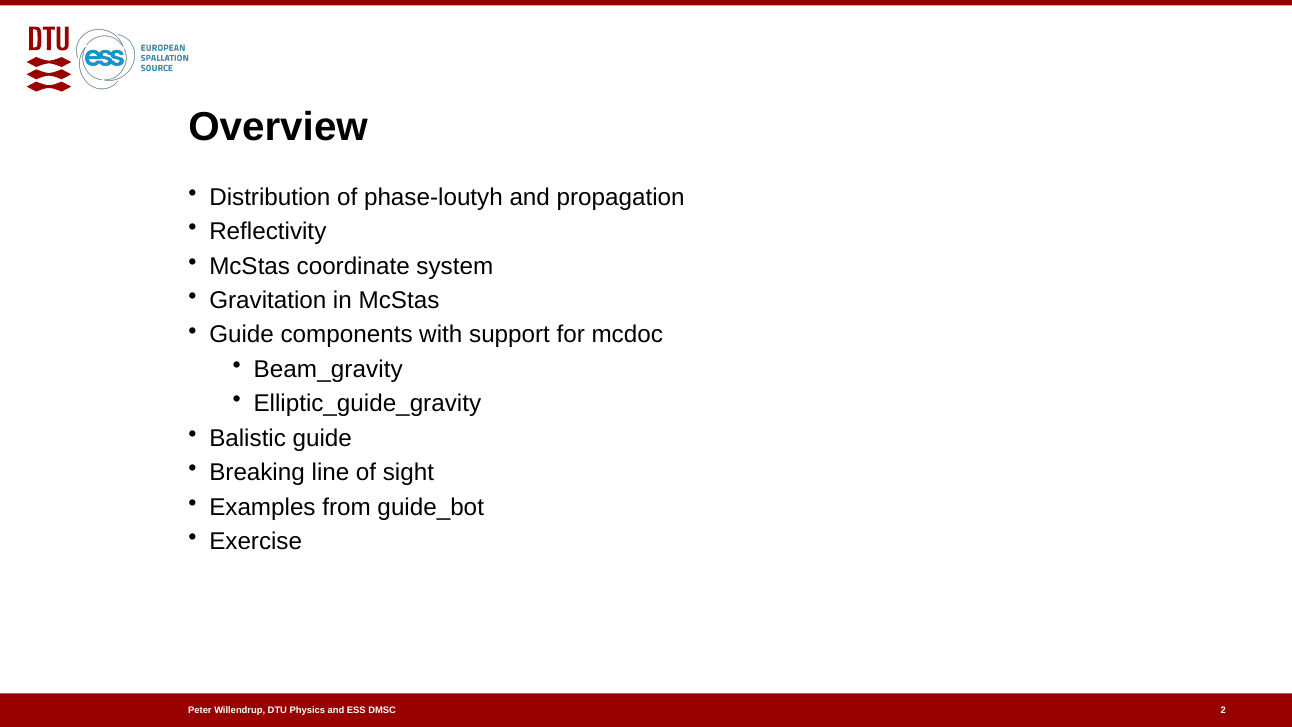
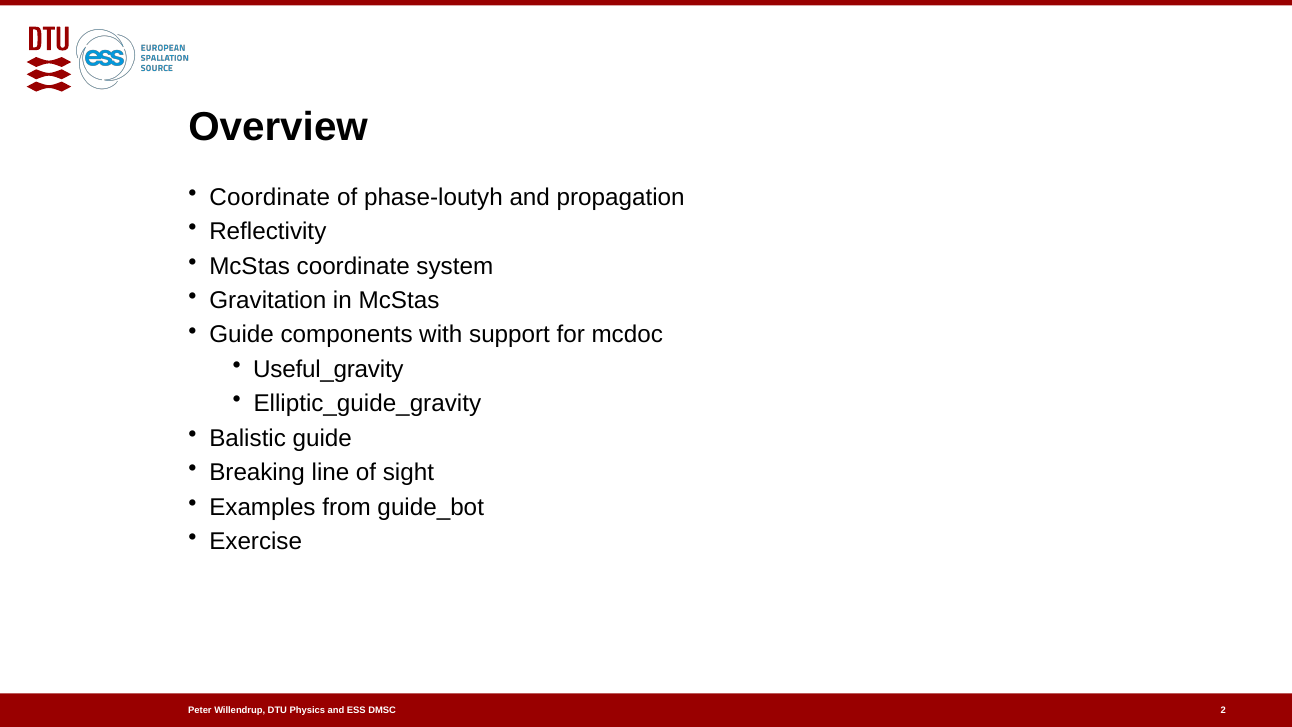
Distribution at (270, 197): Distribution -> Coordinate
Beam_gravity: Beam_gravity -> Useful_gravity
